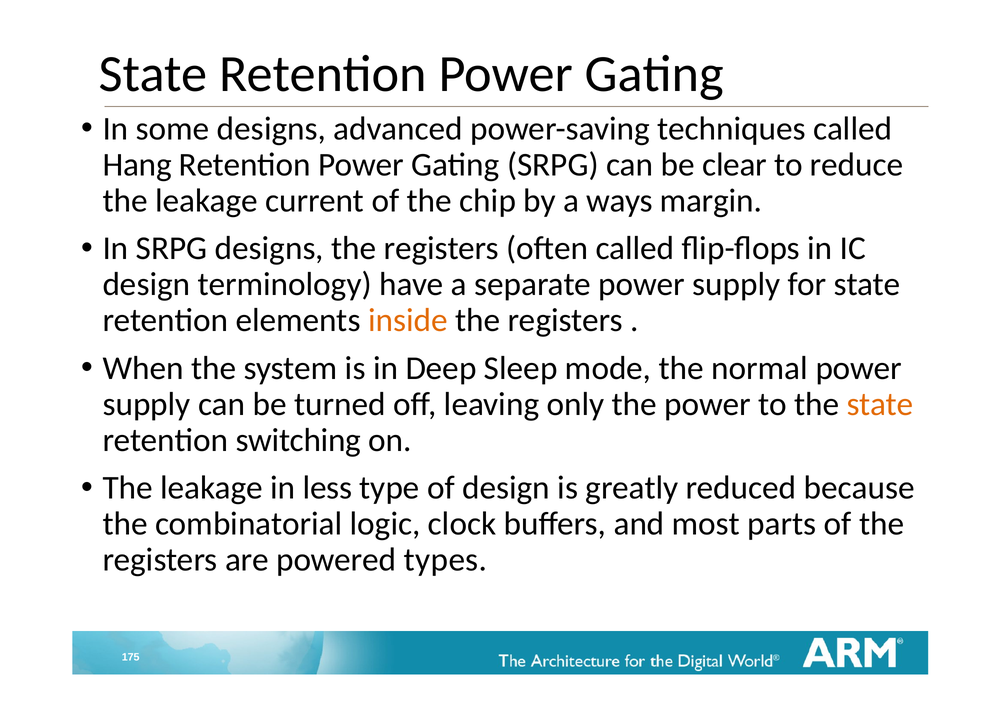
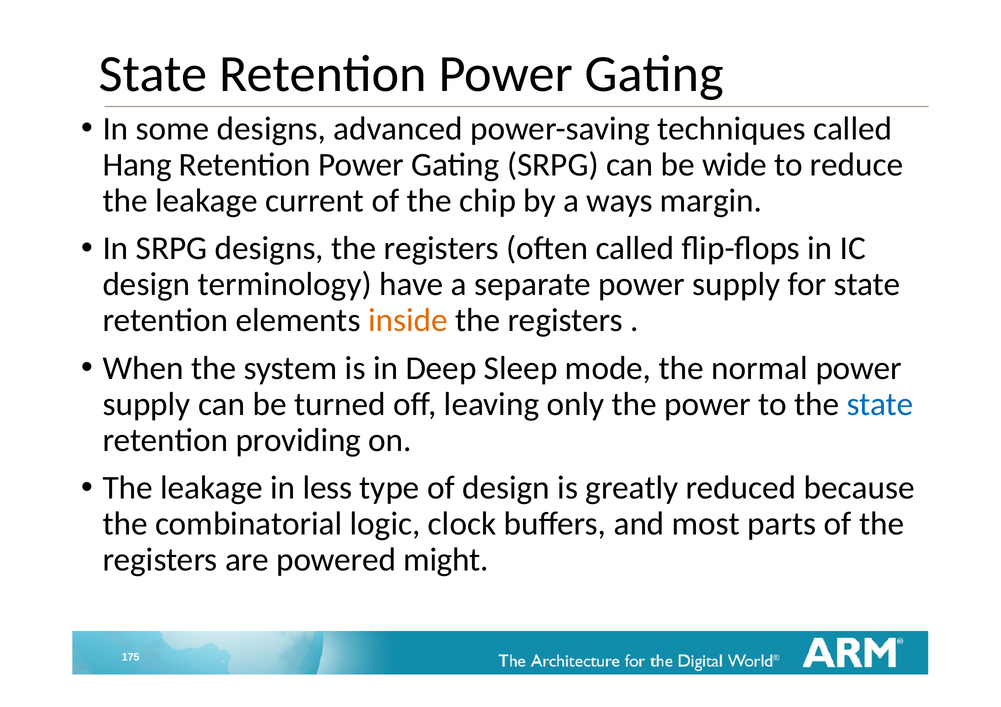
clear: clear -> wide
state at (880, 404) colour: orange -> blue
switching: switching -> providing
types: types -> might
